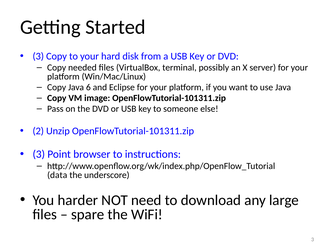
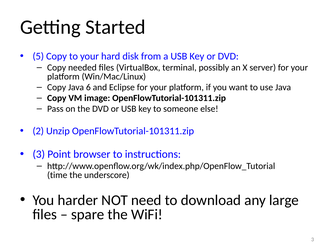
3 at (38, 56): 3 -> 5
data: data -> time
